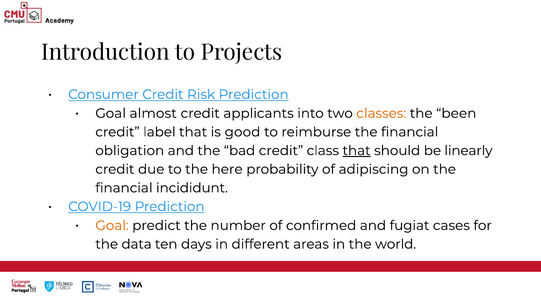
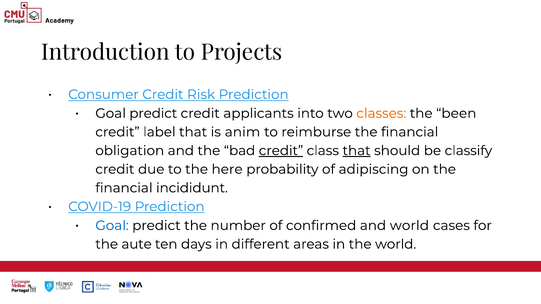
almost at (153, 113): almost -> predict
good: good -> anim
credit at (281, 151) underline: none -> present
linearly: linearly -> classify
Goal at (112, 226) colour: orange -> blue
and fugiat: fugiat -> world
data: data -> aute
